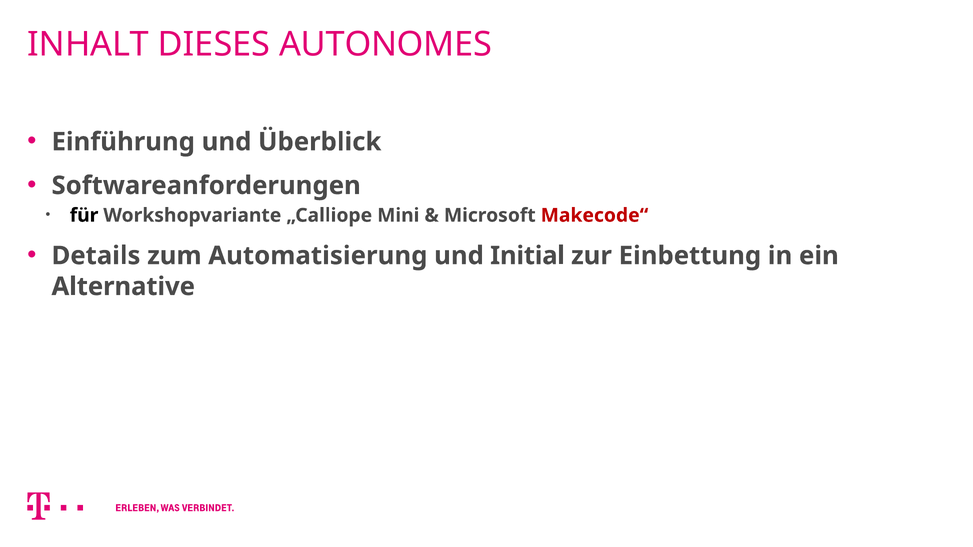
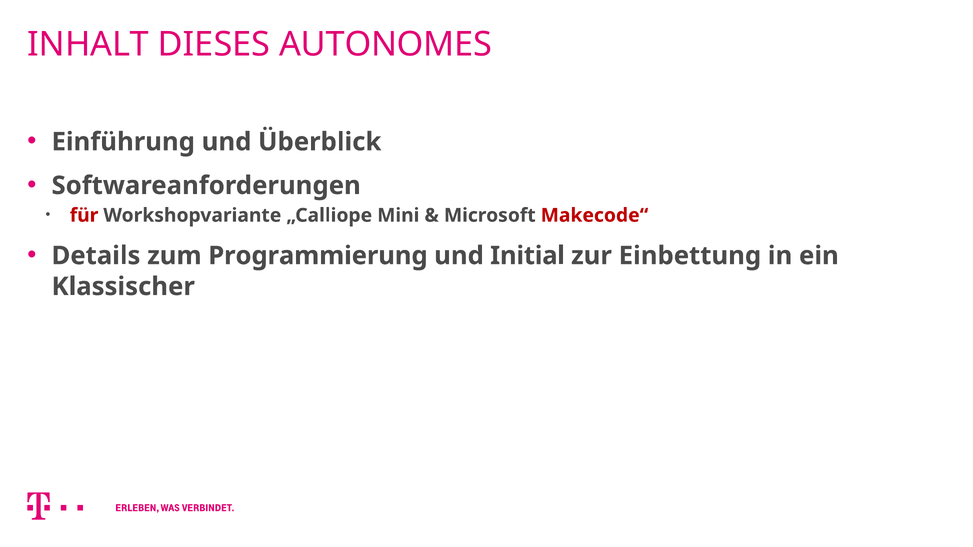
für colour: black -> red
Automatisierung: Automatisierung -> Programmierung
Alternative: Alternative -> Klassischer
